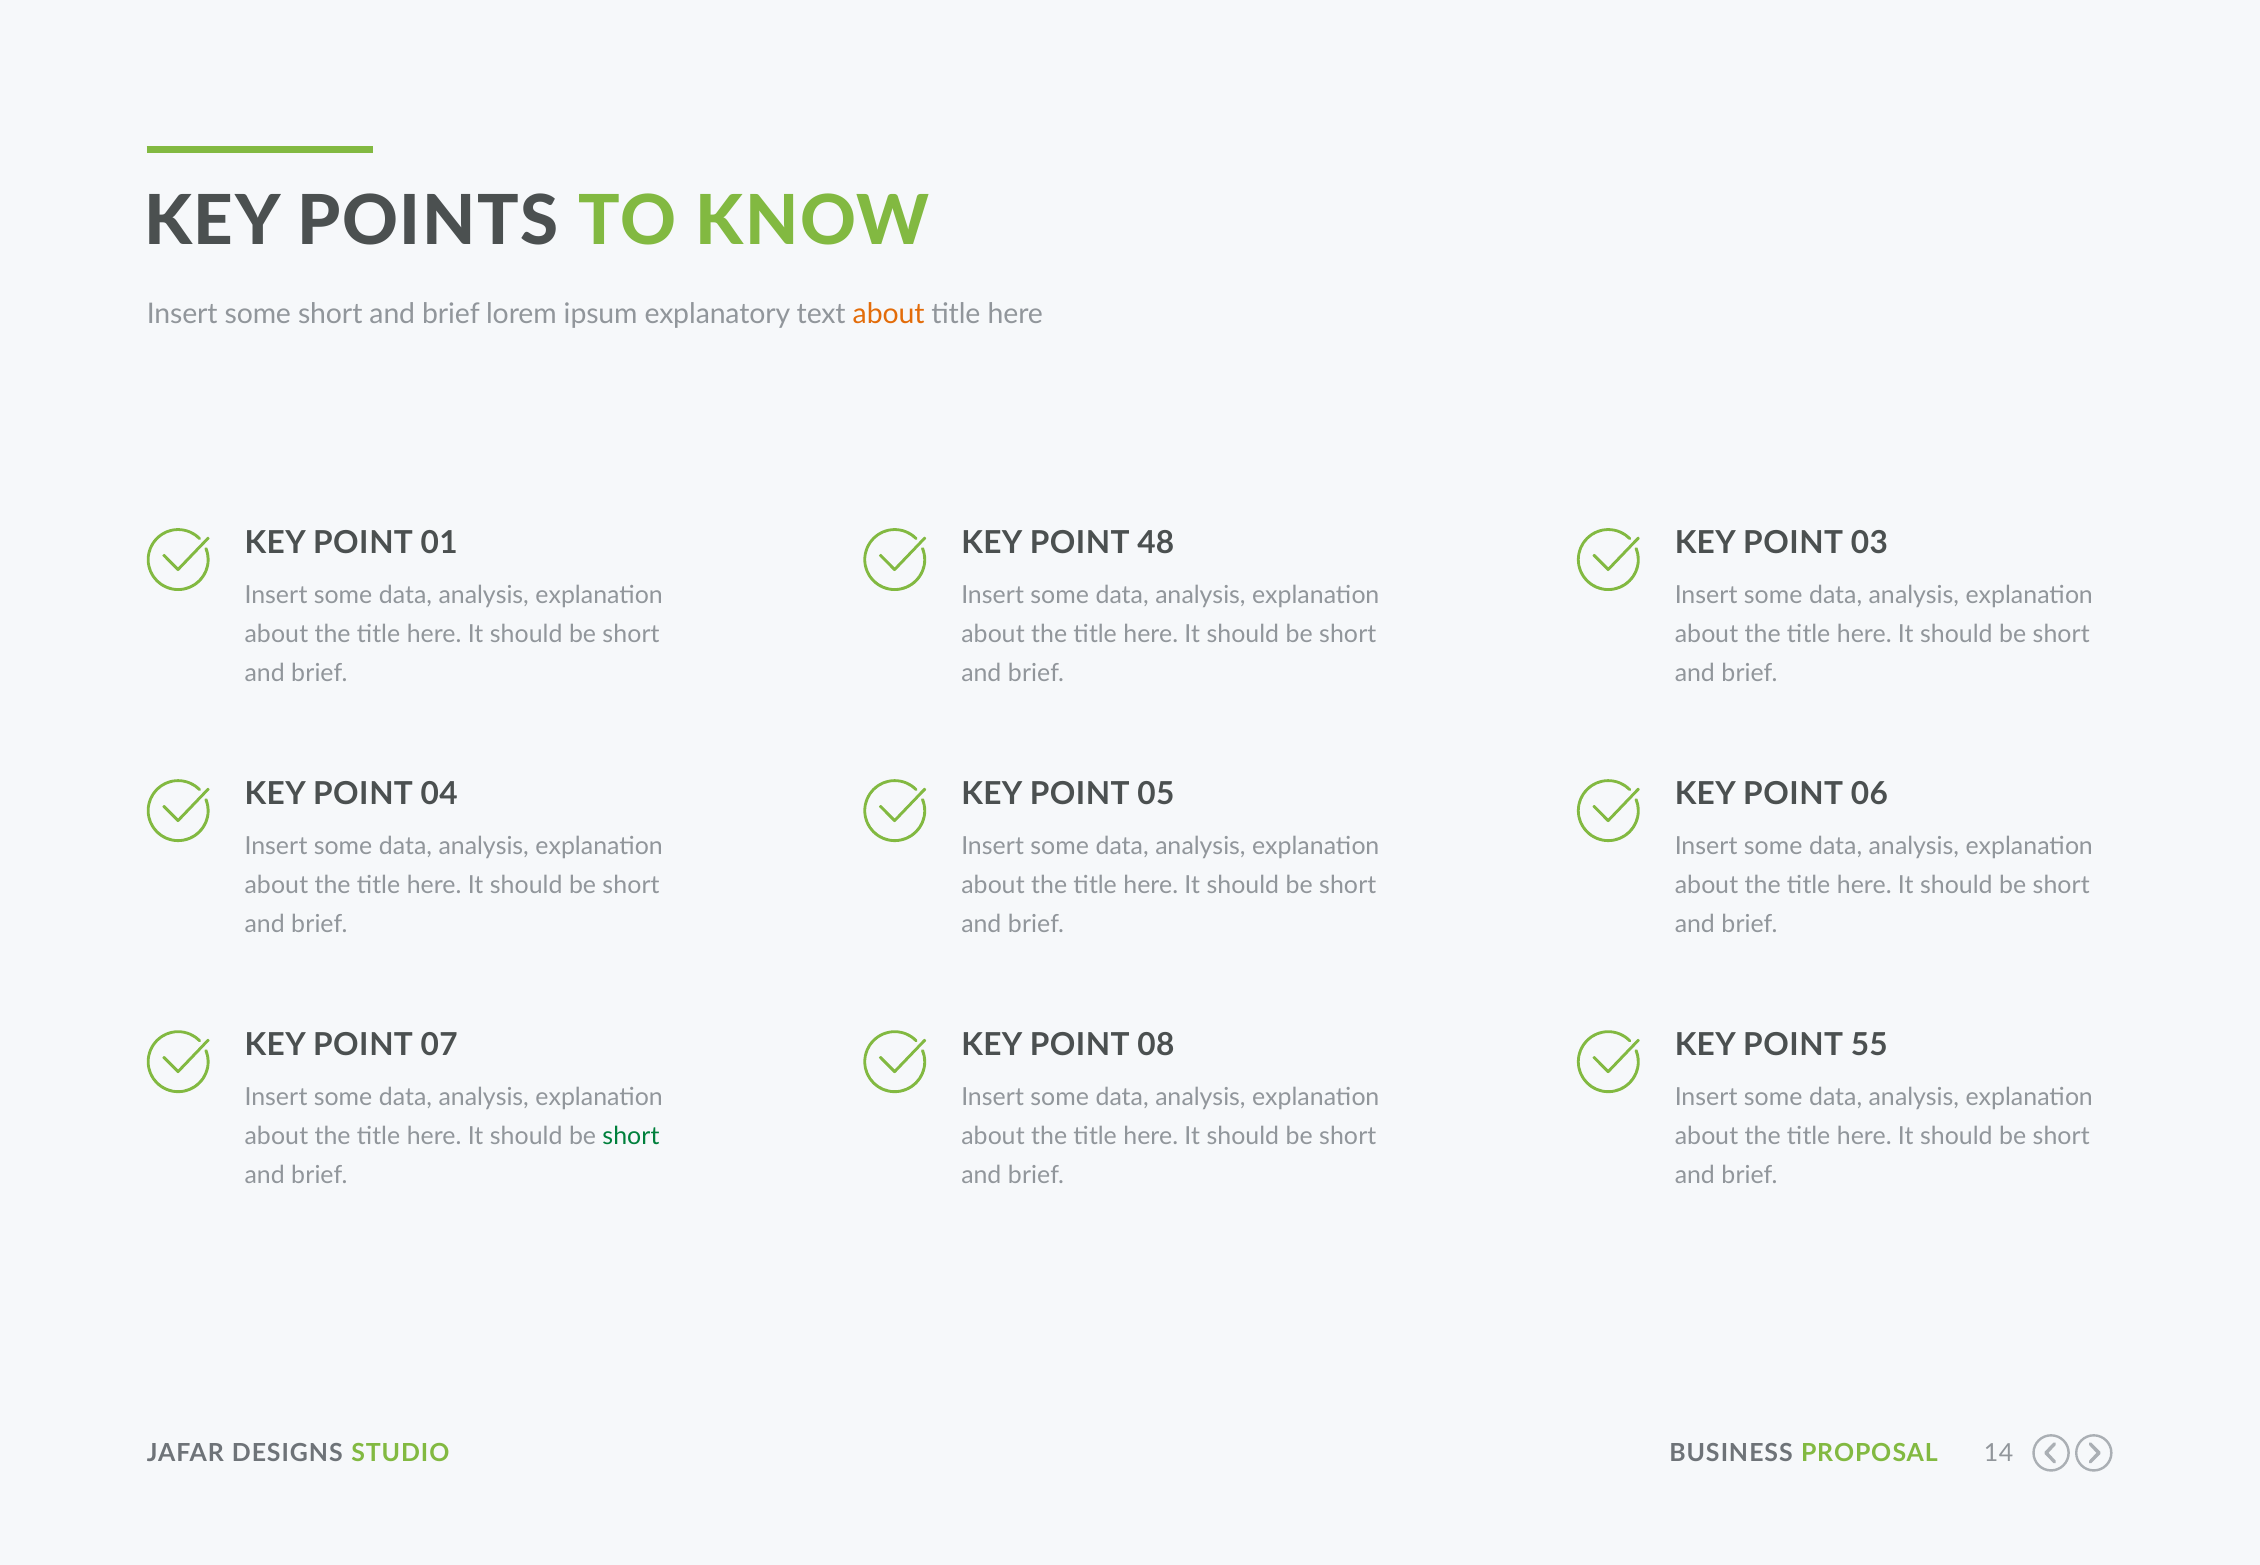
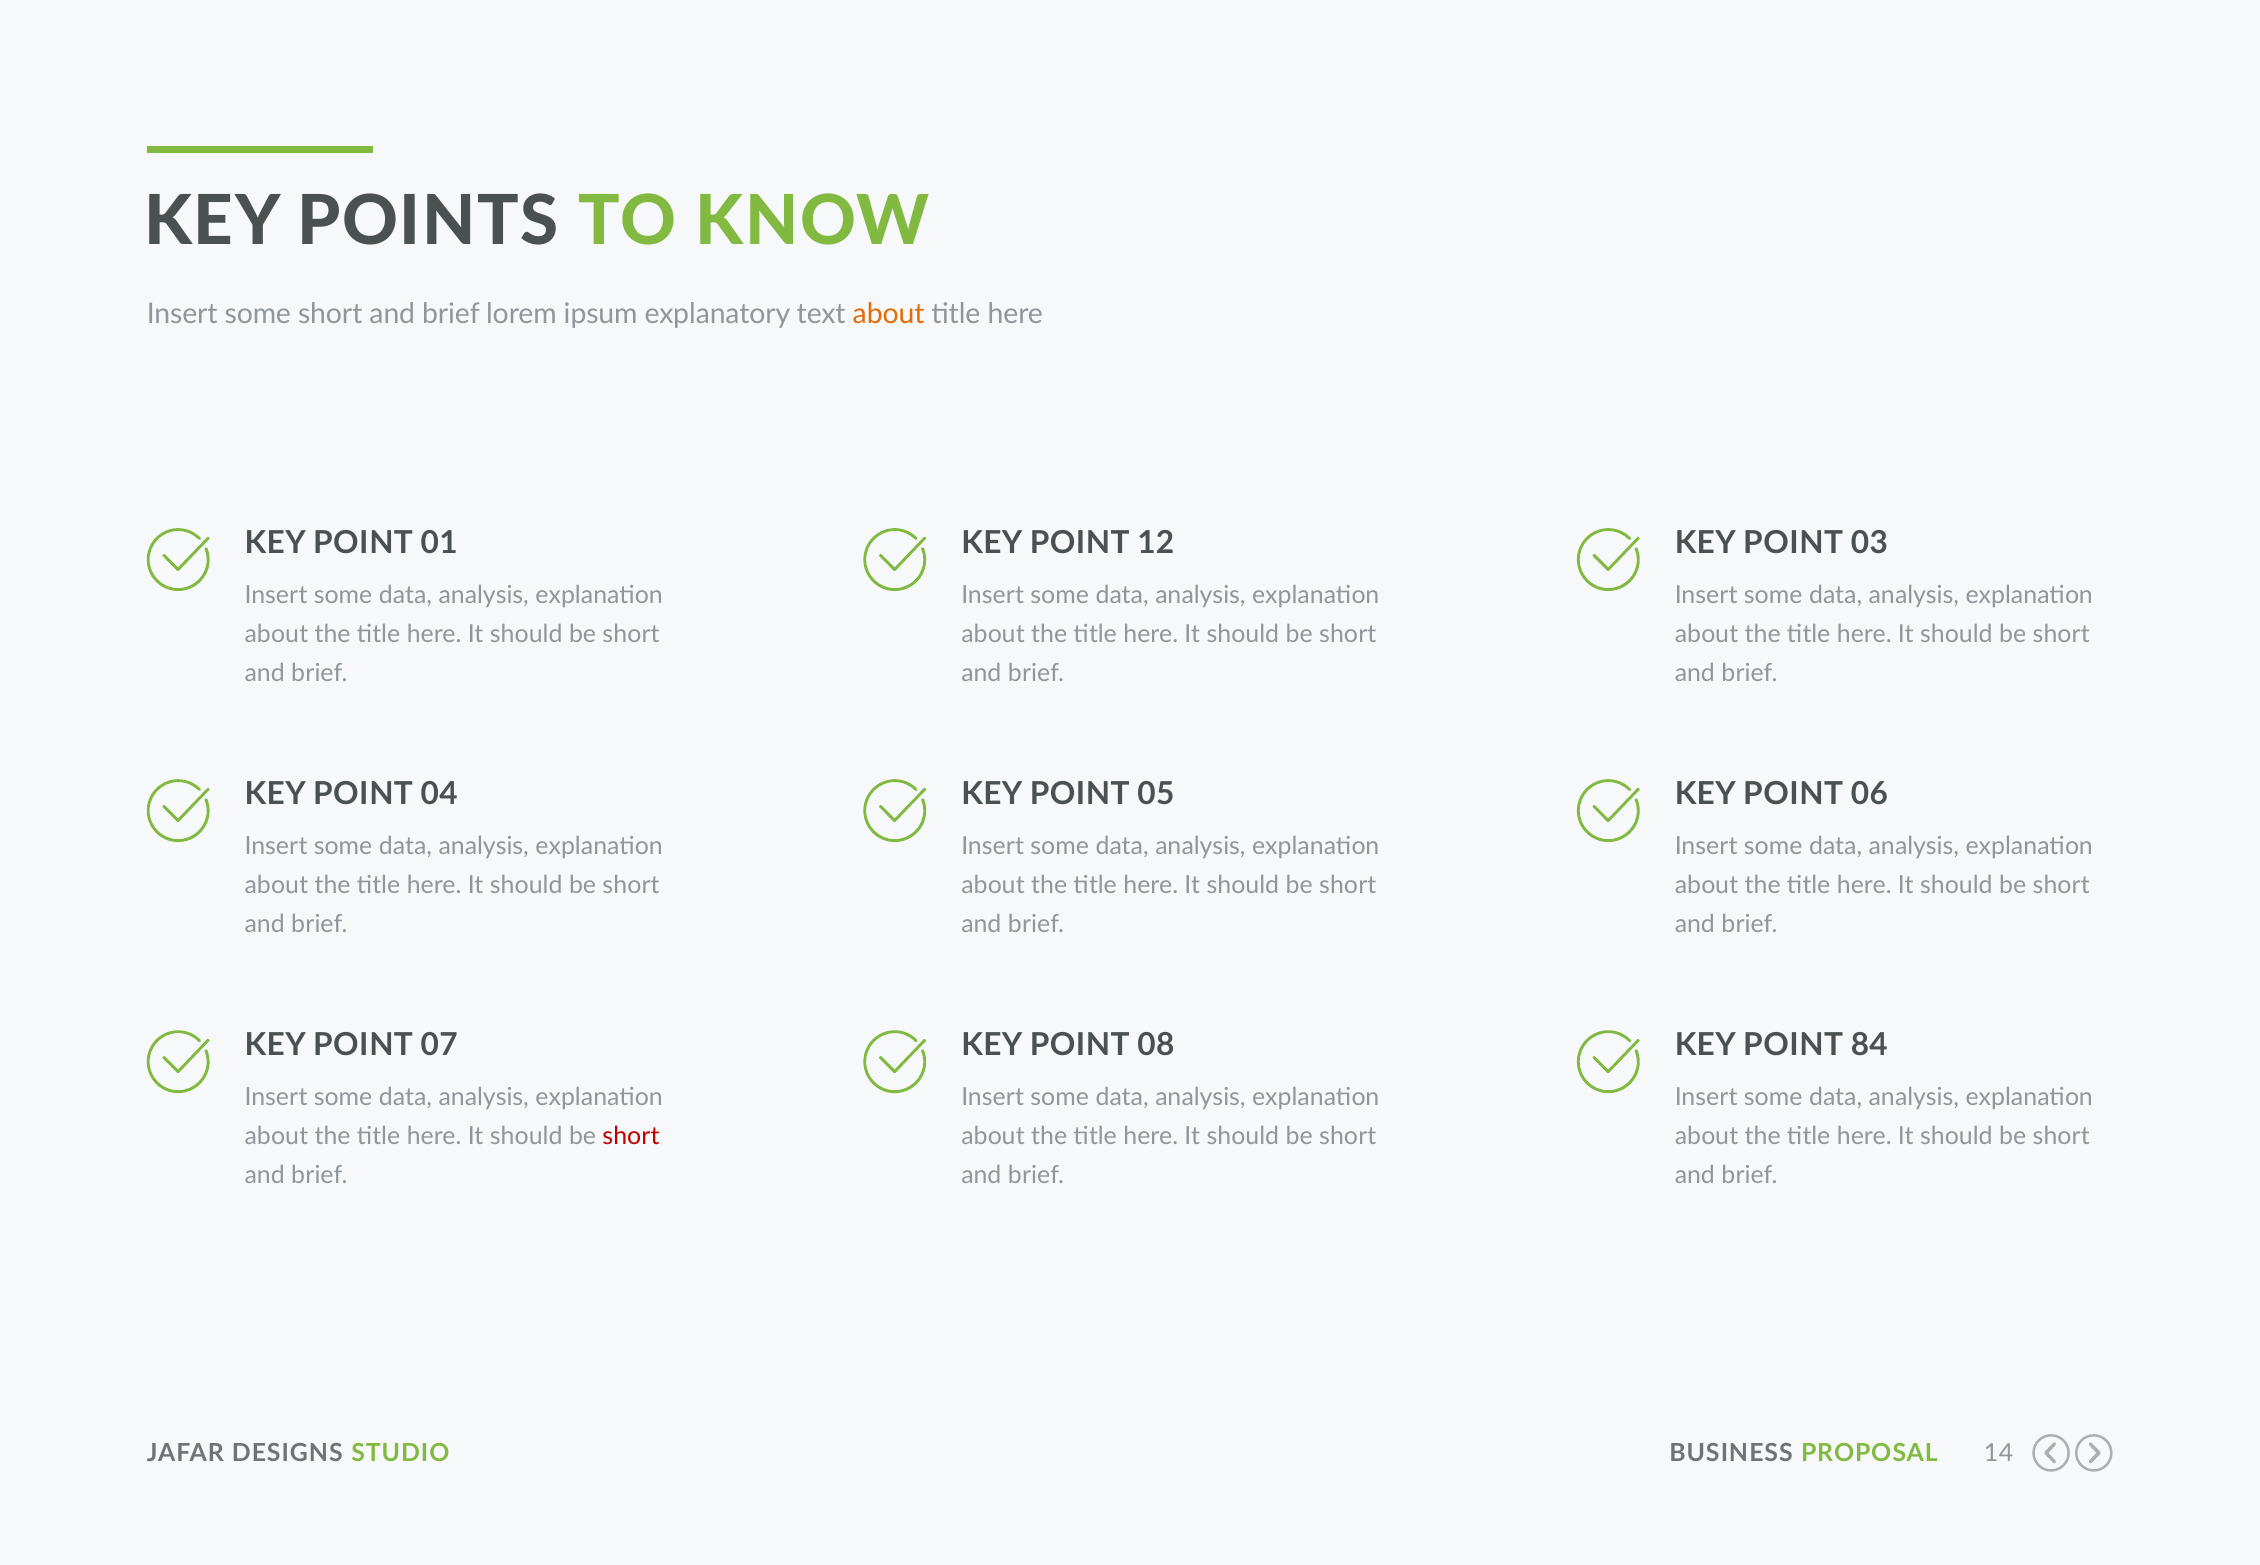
48: 48 -> 12
55: 55 -> 84
short at (631, 1136) colour: green -> red
